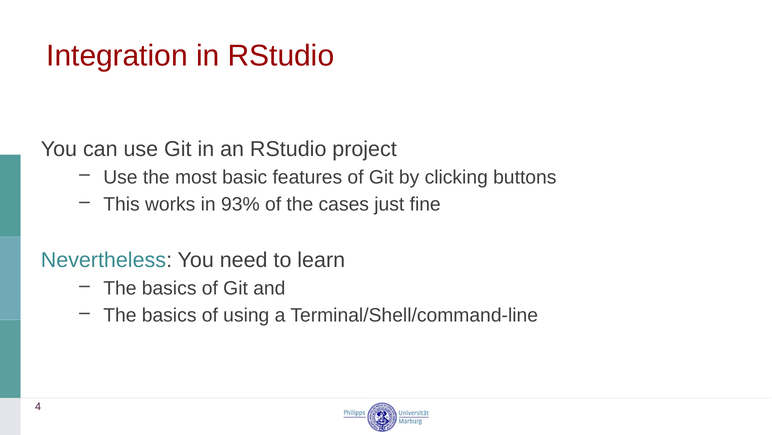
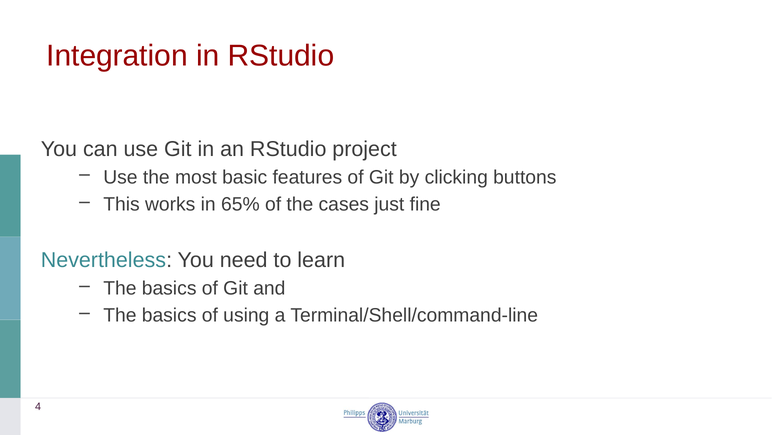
93%: 93% -> 65%
